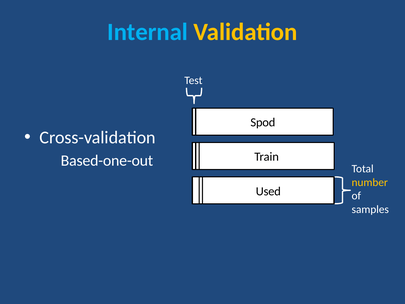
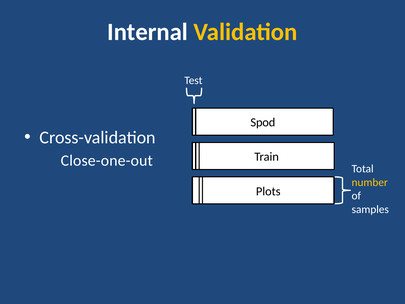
Internal colour: light blue -> white
Based-one-out: Based-one-out -> Close-one-out
Used: Used -> Plots
